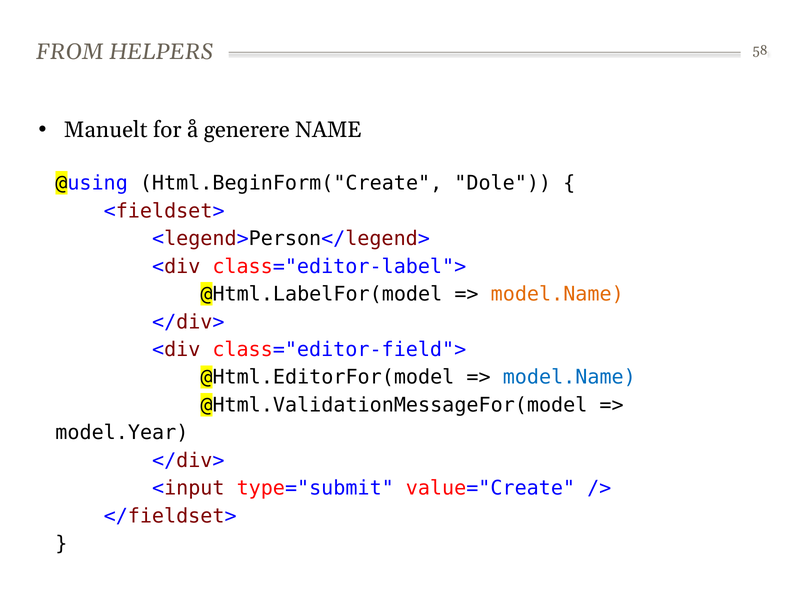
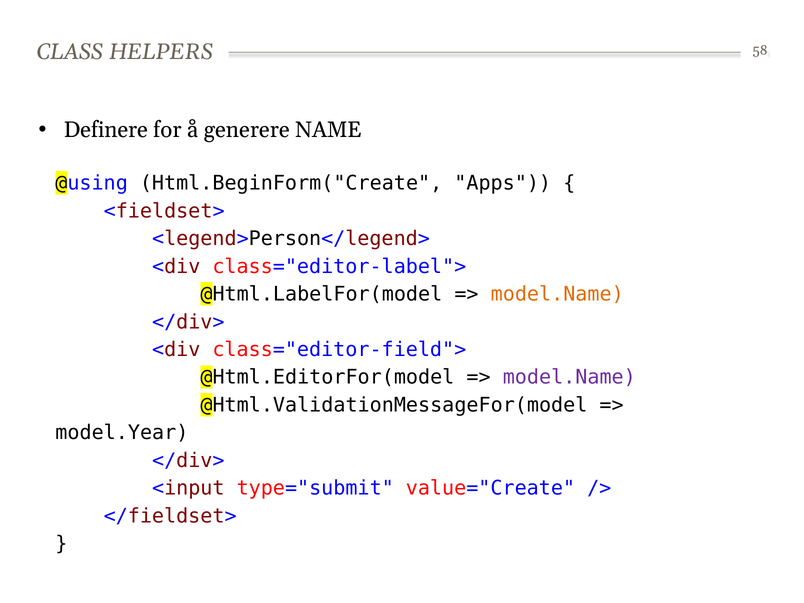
FROM: FROM -> CLASS
Manuelt: Manuelt -> Definere
Dole: Dole -> Apps
model.Name at (569, 377) colour: blue -> purple
